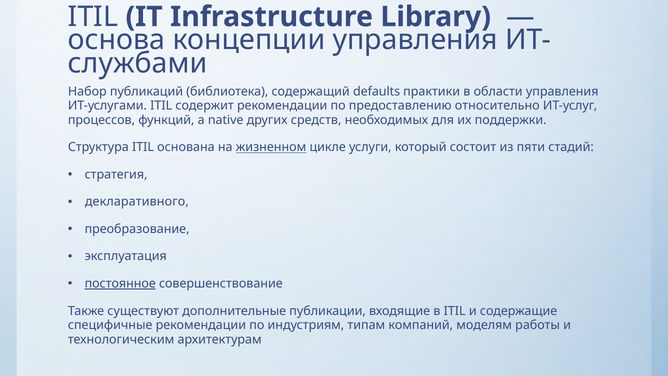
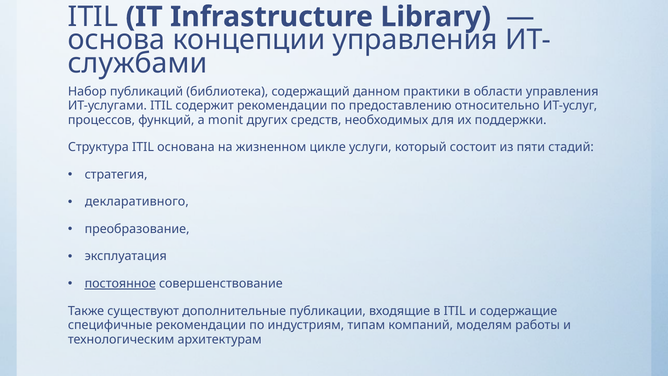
defaults: defaults -> данном
native: native -> monit
жизненном underline: present -> none
